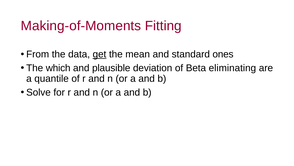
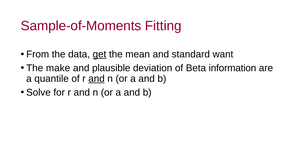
Making-of-Moments: Making-of-Moments -> Sample-of-Moments
ones: ones -> want
which: which -> make
eliminating: eliminating -> information
and at (96, 78) underline: none -> present
